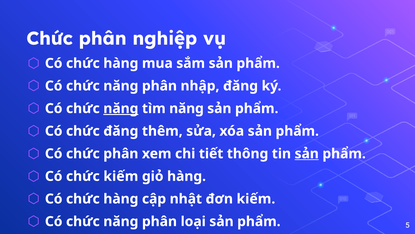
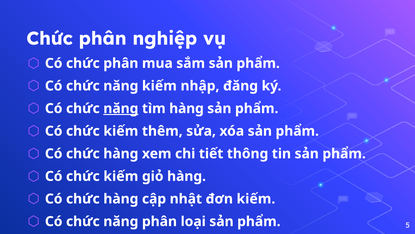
hàng at (121, 63): hàng -> phân
phân at (159, 86): phân -> kiếm
tìm năng: năng -> hàng
đăng at (121, 131): đăng -> kiếm
phân at (121, 153): phân -> hàng
sản at (307, 153) underline: present -> none
